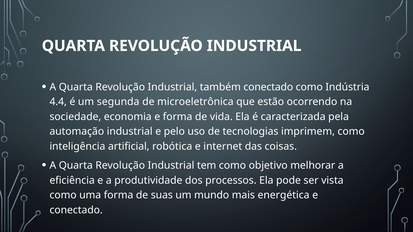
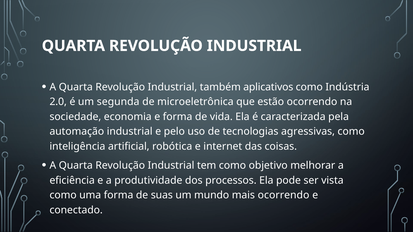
também conectado: conectado -> aplicativos
4.4: 4.4 -> 2.0
imprimem: imprimem -> agressivas
mais energética: energética -> ocorrendo
